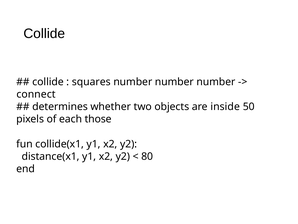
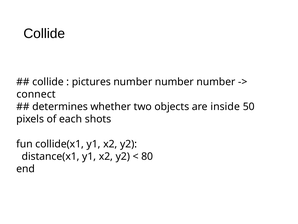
squares: squares -> pictures
those: those -> shots
